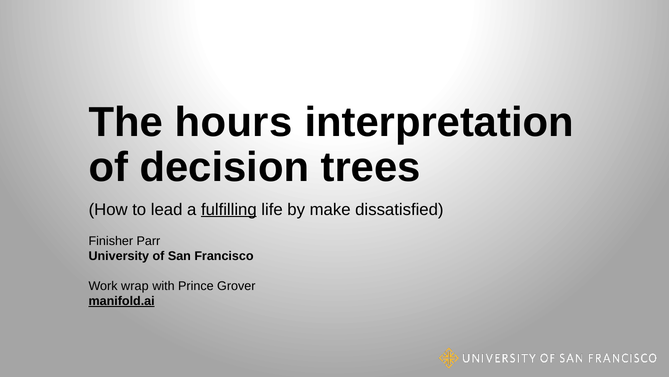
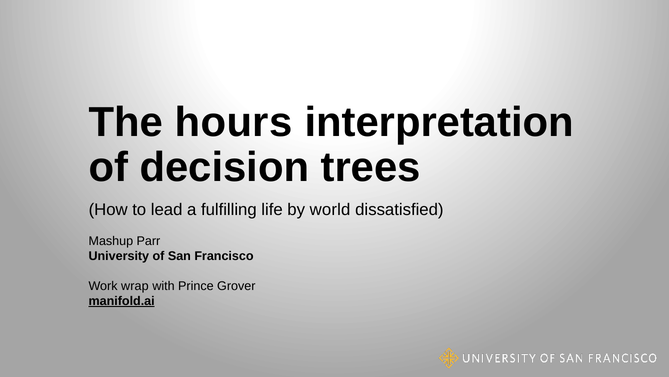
fulfilling underline: present -> none
make: make -> world
Finisher: Finisher -> Mashup
